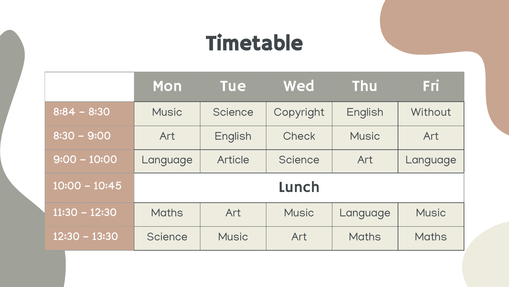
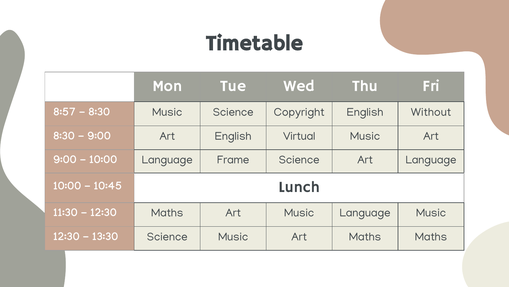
8:84: 8:84 -> 8:57
Check: Check -> Virtual
Article: Article -> Frame
